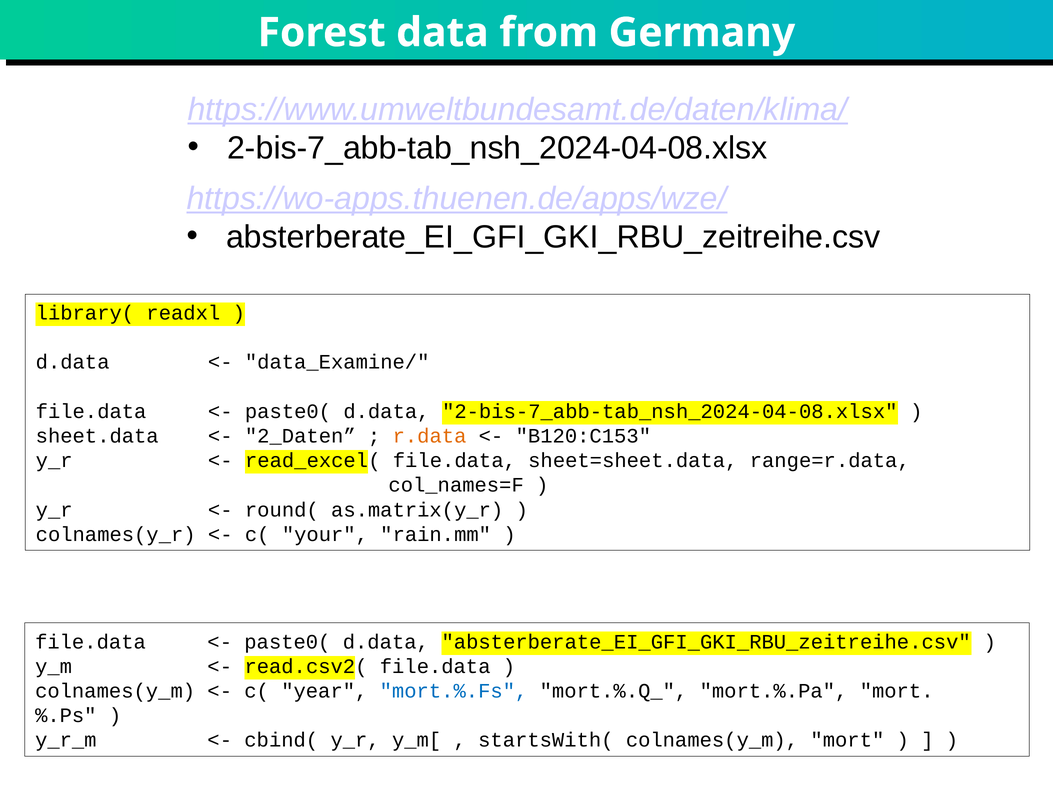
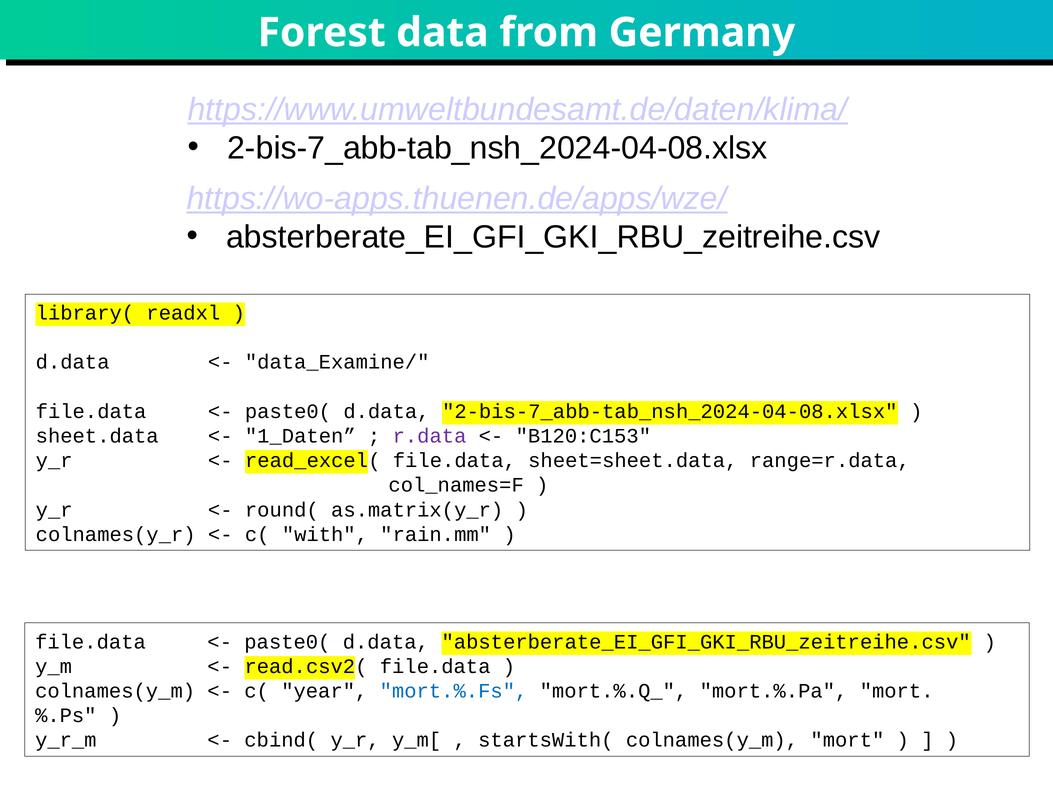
2_Daten: 2_Daten -> 1_Daten
r.data colour: orange -> purple
your: your -> with
